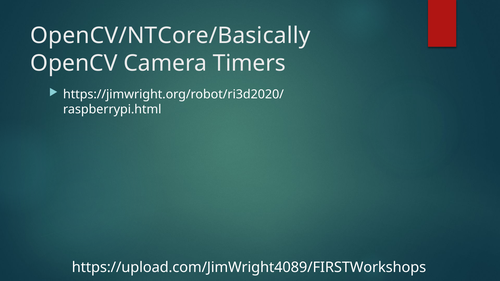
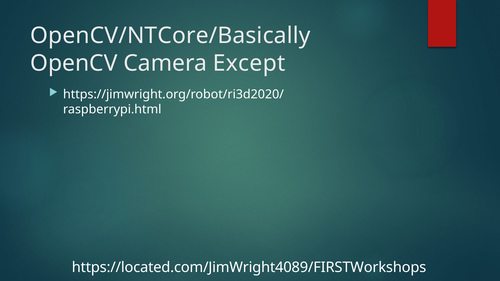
Timers: Timers -> Except
https://upload.com/JimWright4089/FIRSTWorkshops: https://upload.com/JimWright4089/FIRSTWorkshops -> https://located.com/JimWright4089/FIRSTWorkshops
